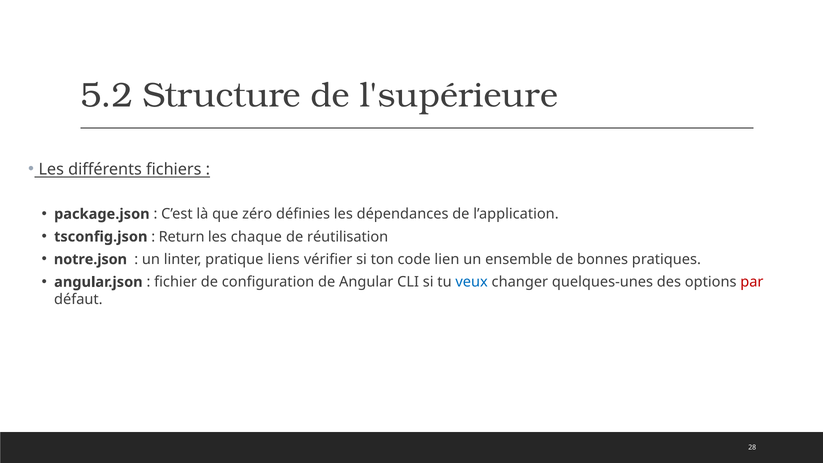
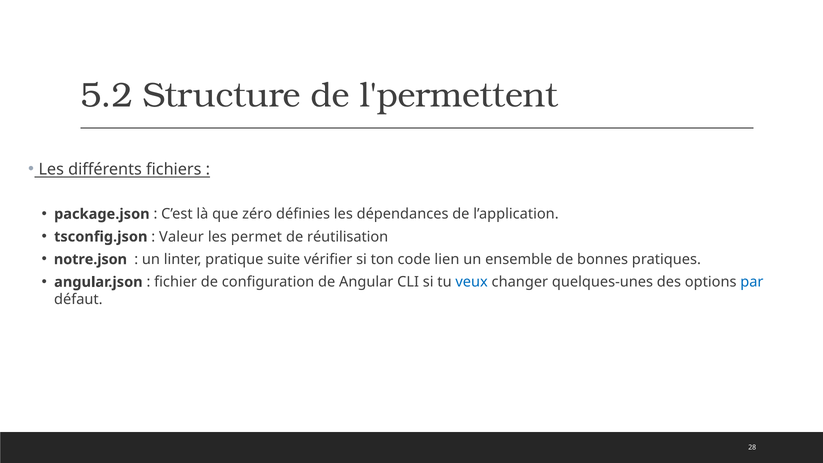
l'supérieure: l'supérieure -> l'permettent
Return: Return -> Valeur
chaque: chaque -> permet
liens: liens -> suite
par colour: red -> blue
